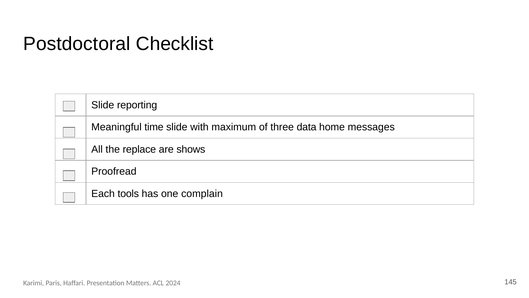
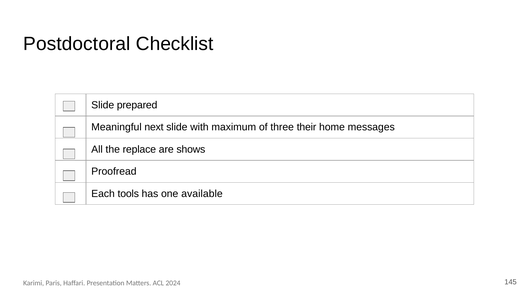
reporting: reporting -> prepared
time: time -> next
data: data -> their
complain: complain -> available
